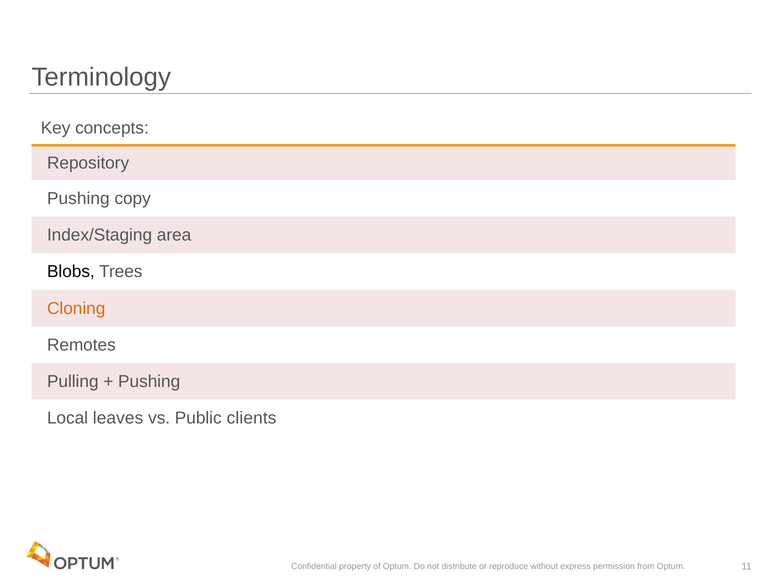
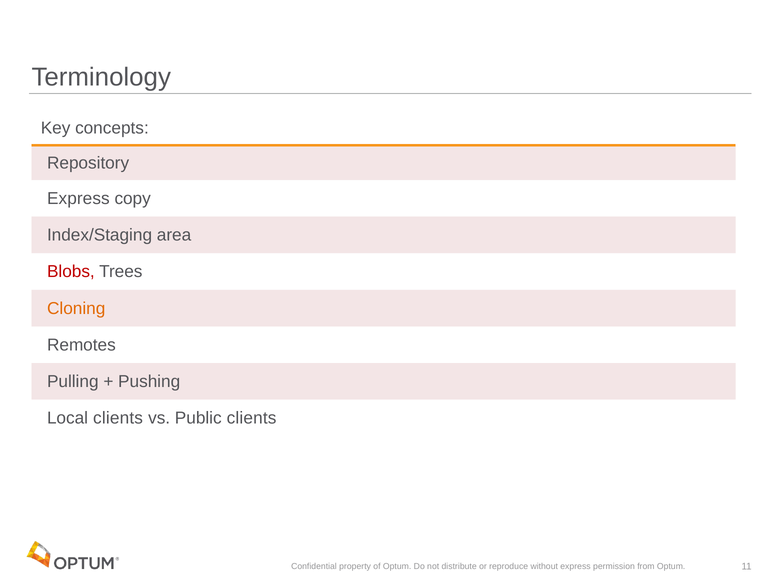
Pushing at (78, 199): Pushing -> Express
Blobs colour: black -> red
Local leaves: leaves -> clients
